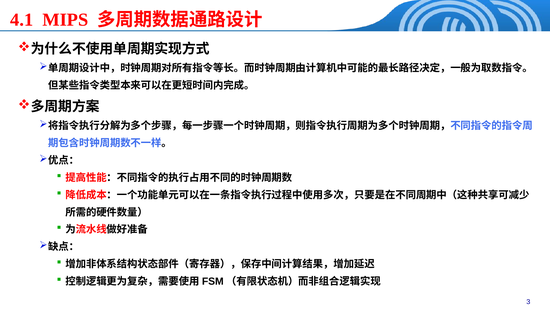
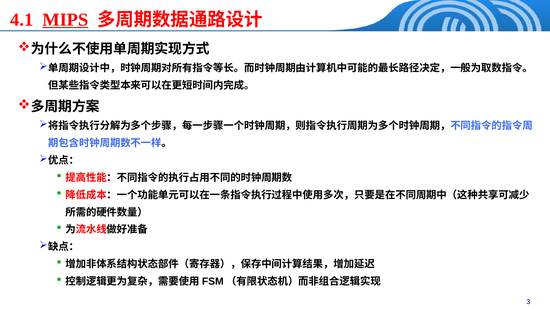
MIPS underline: none -> present
